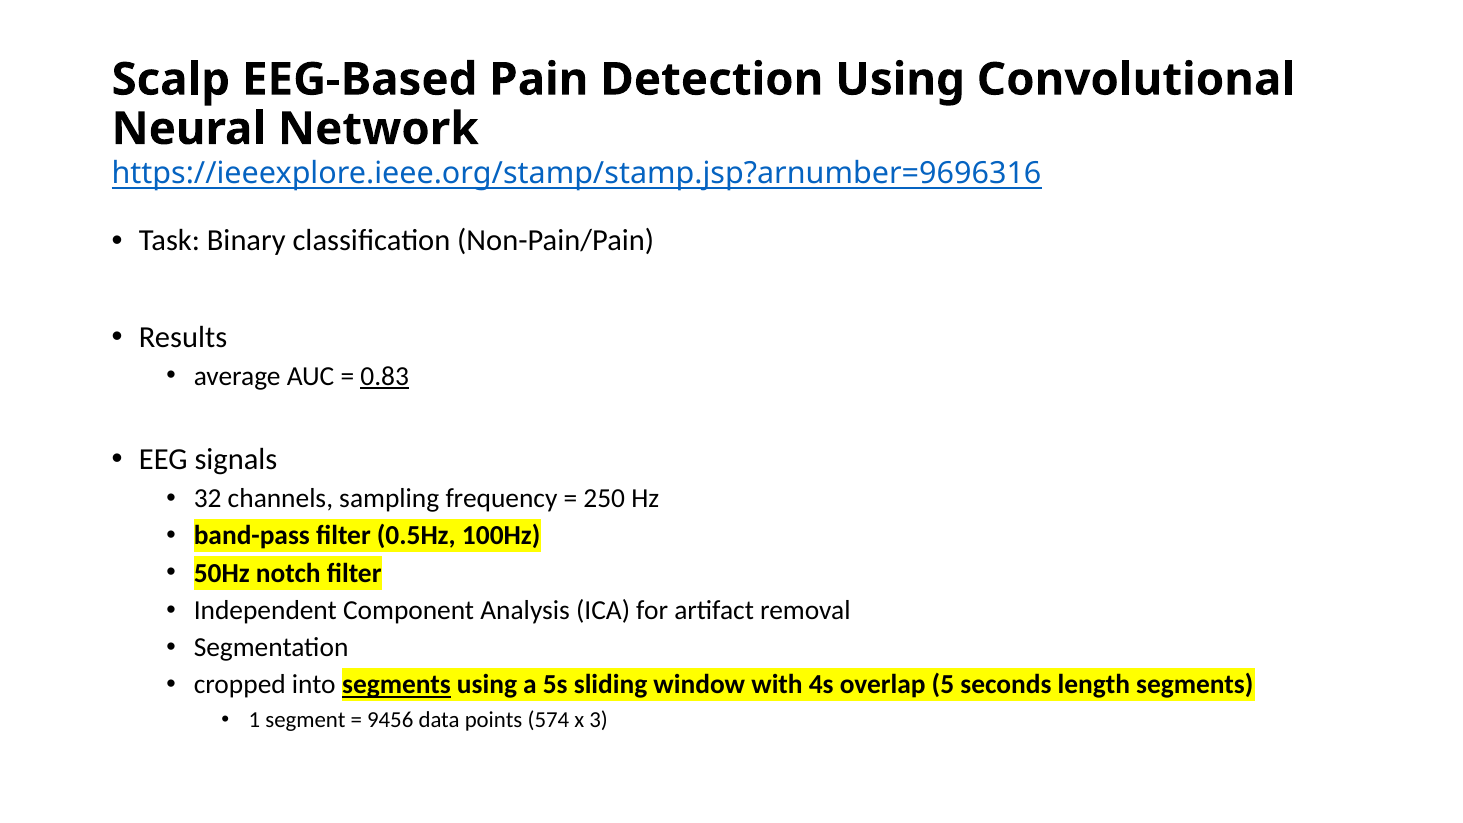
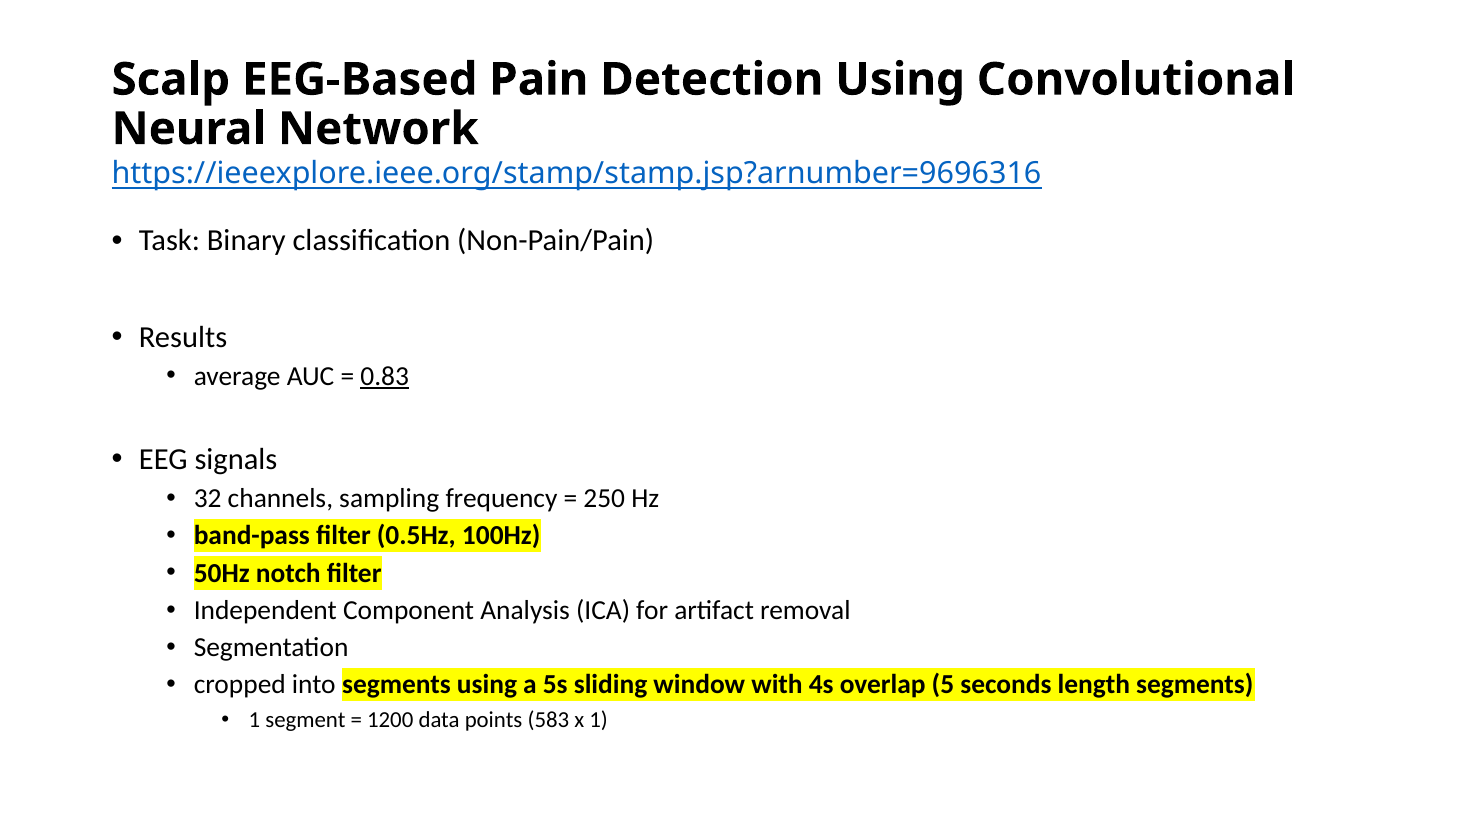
segments at (396, 685) underline: present -> none
9456: 9456 -> 1200
574: 574 -> 583
x 3: 3 -> 1
